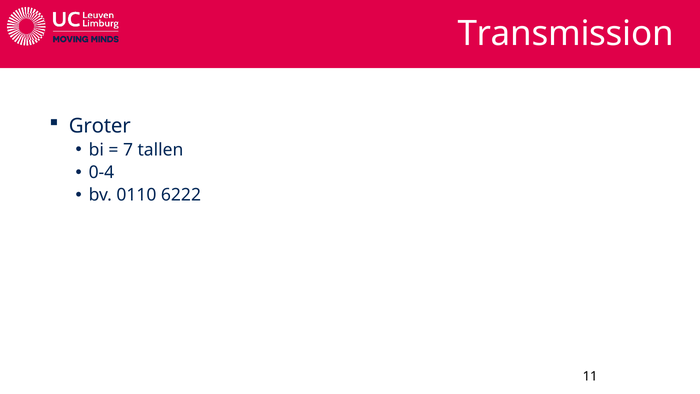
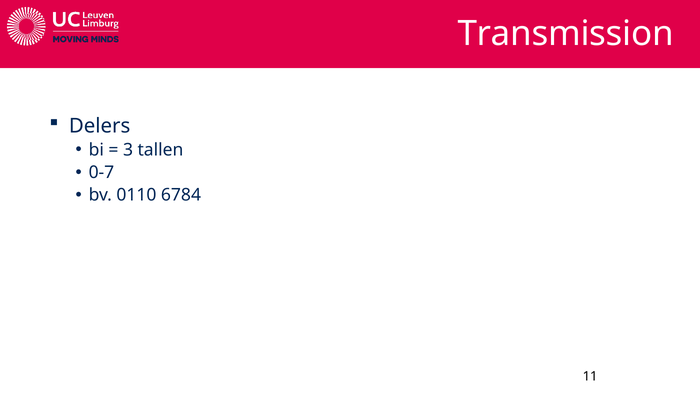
Groter: Groter -> Delers
7: 7 -> 3
0-4: 0-4 -> 0-7
6222: 6222 -> 6784
